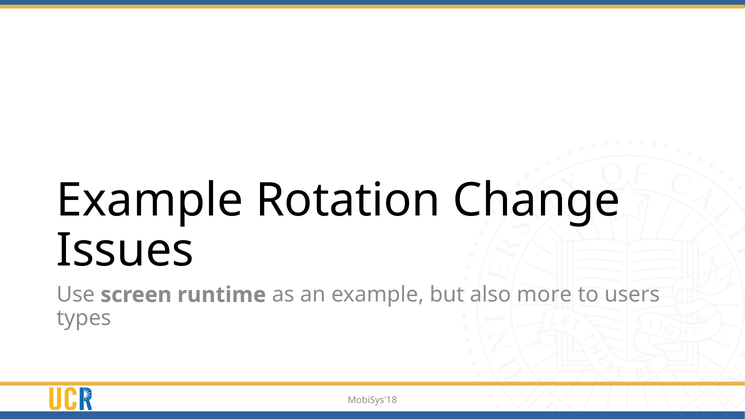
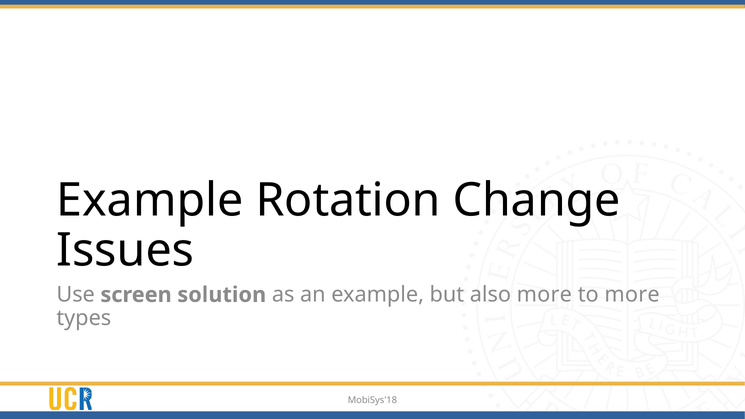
runtime: runtime -> solution
to users: users -> more
